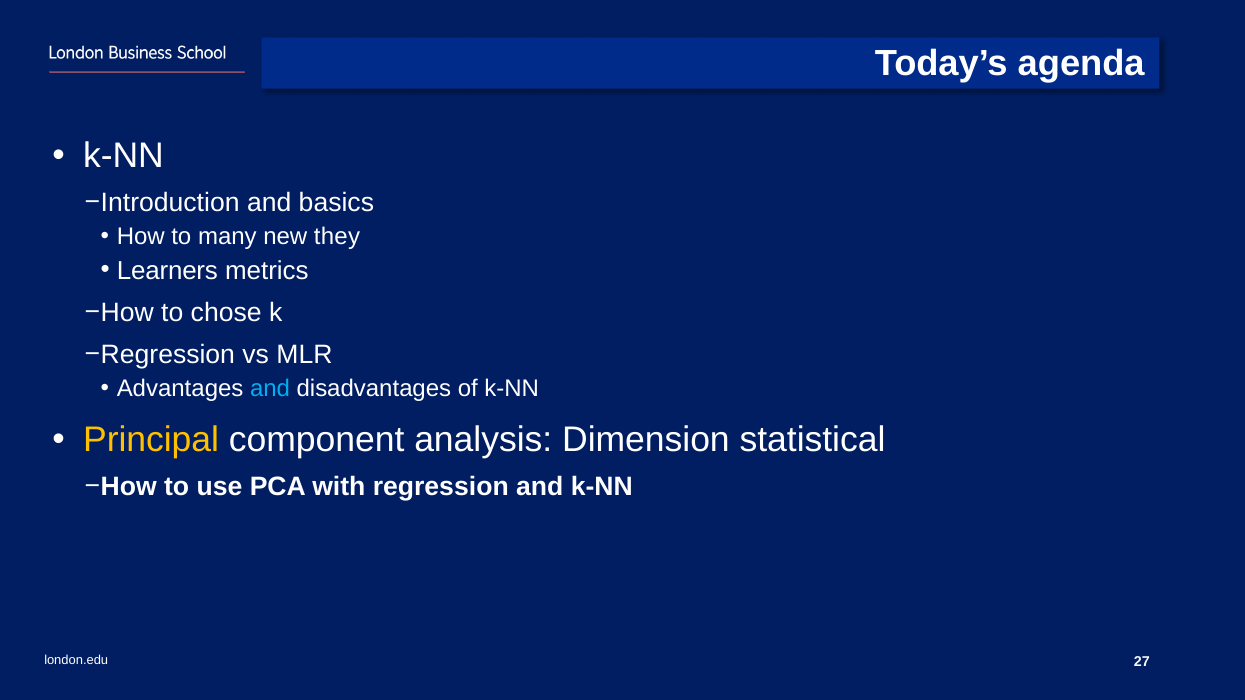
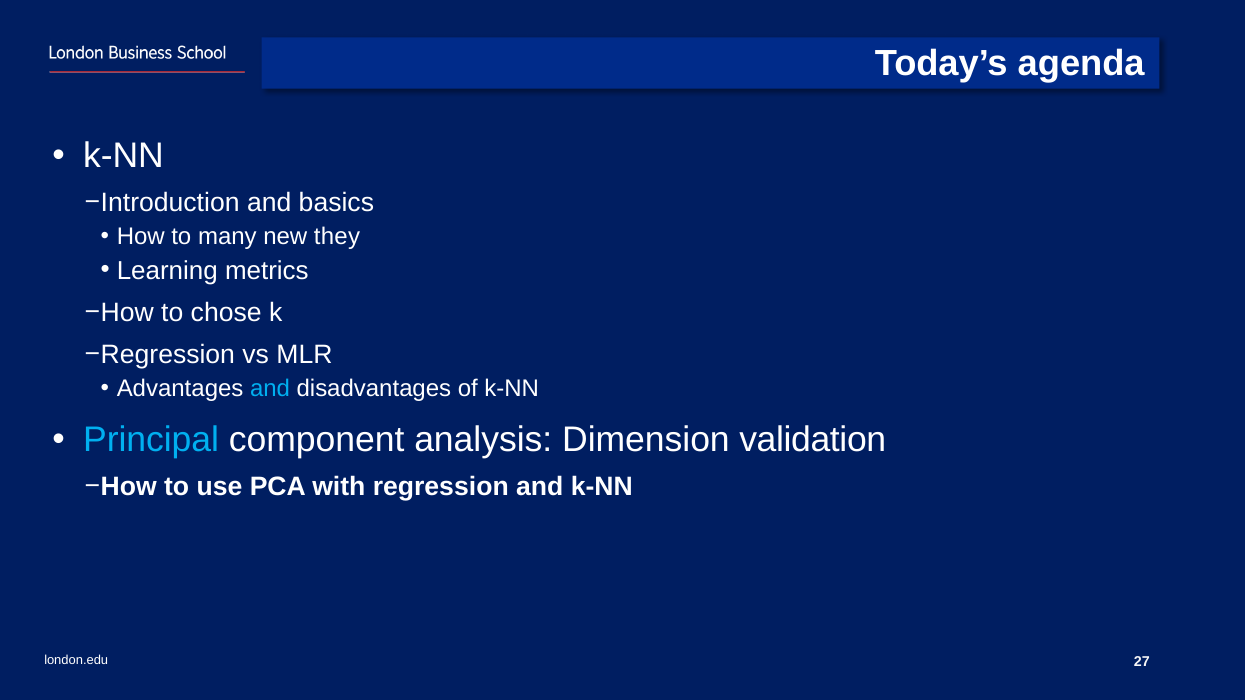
Learners: Learners -> Learning
Principal colour: yellow -> light blue
statistical: statistical -> validation
